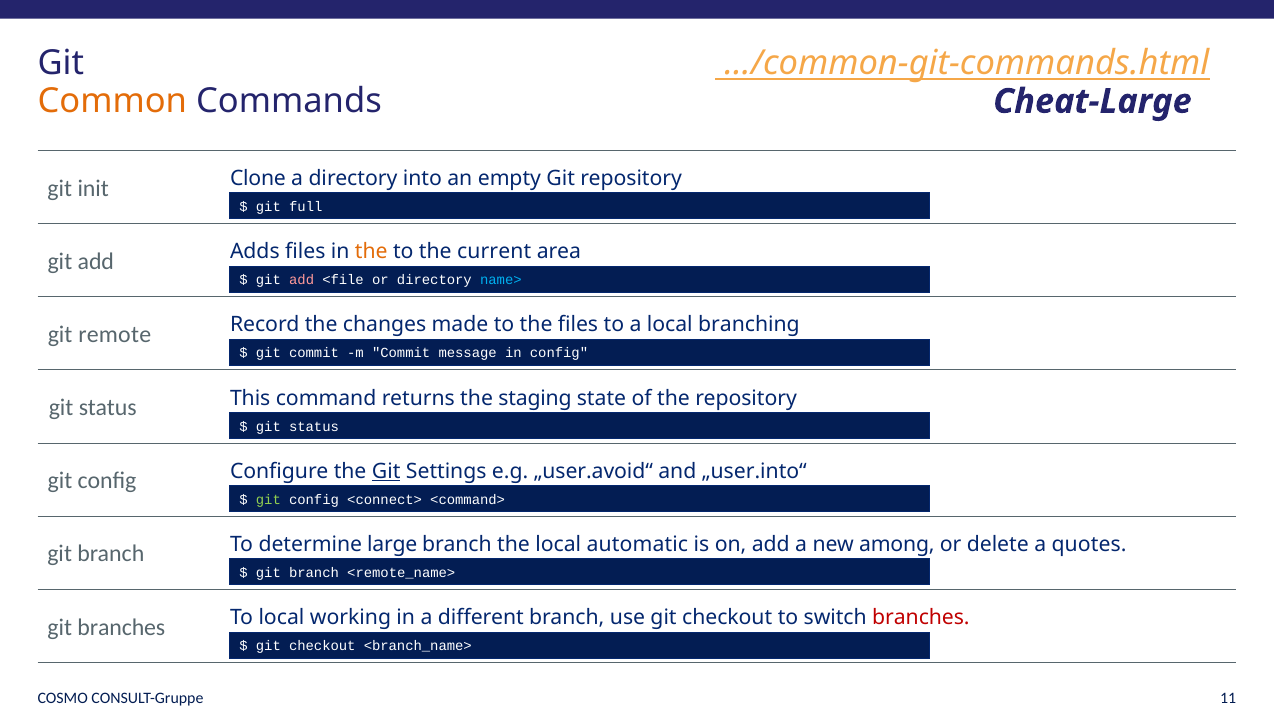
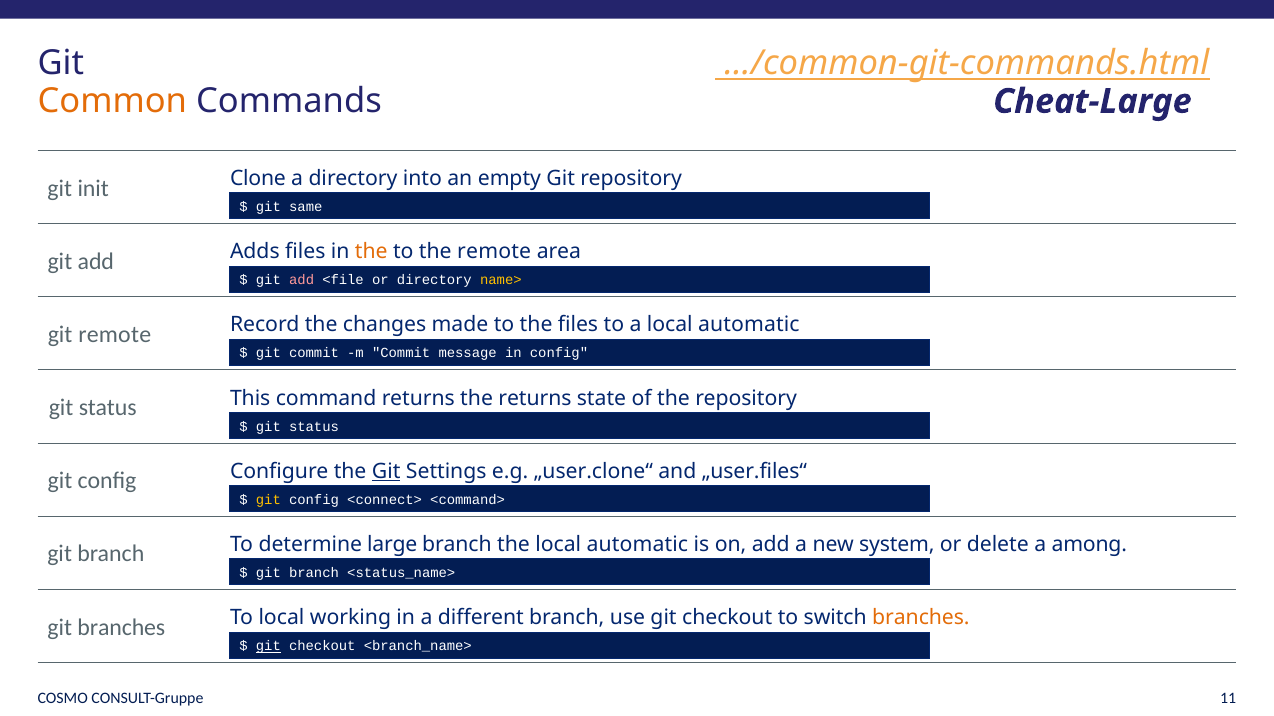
full: full -> same
the current: current -> remote
name> colour: light blue -> yellow
a local branching: branching -> automatic
the staging: staging -> returns
„user.avoid“: „user.avoid“ -> „user.clone“
„user.into“: „user.into“ -> „user.files“
git at (268, 500) colour: light green -> yellow
among: among -> system
quotes: quotes -> among
<remote_name>: <remote_name> -> <status_name>
branches at (921, 618) colour: red -> orange
git at (268, 647) underline: none -> present
